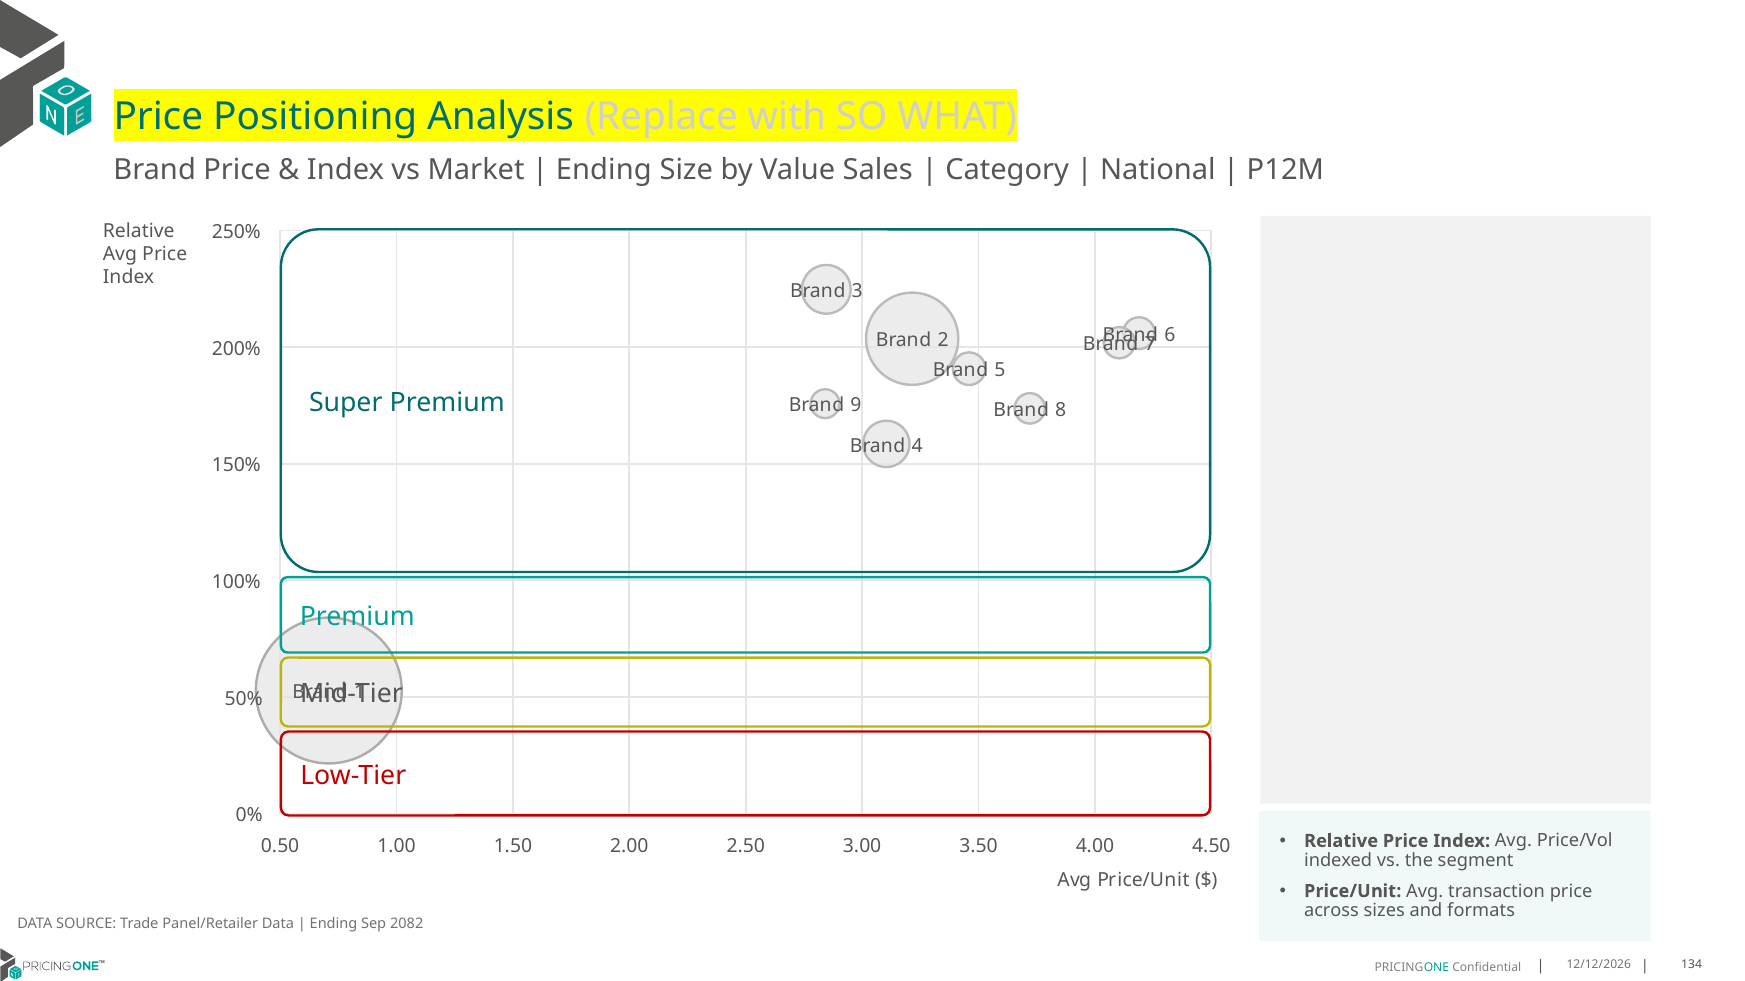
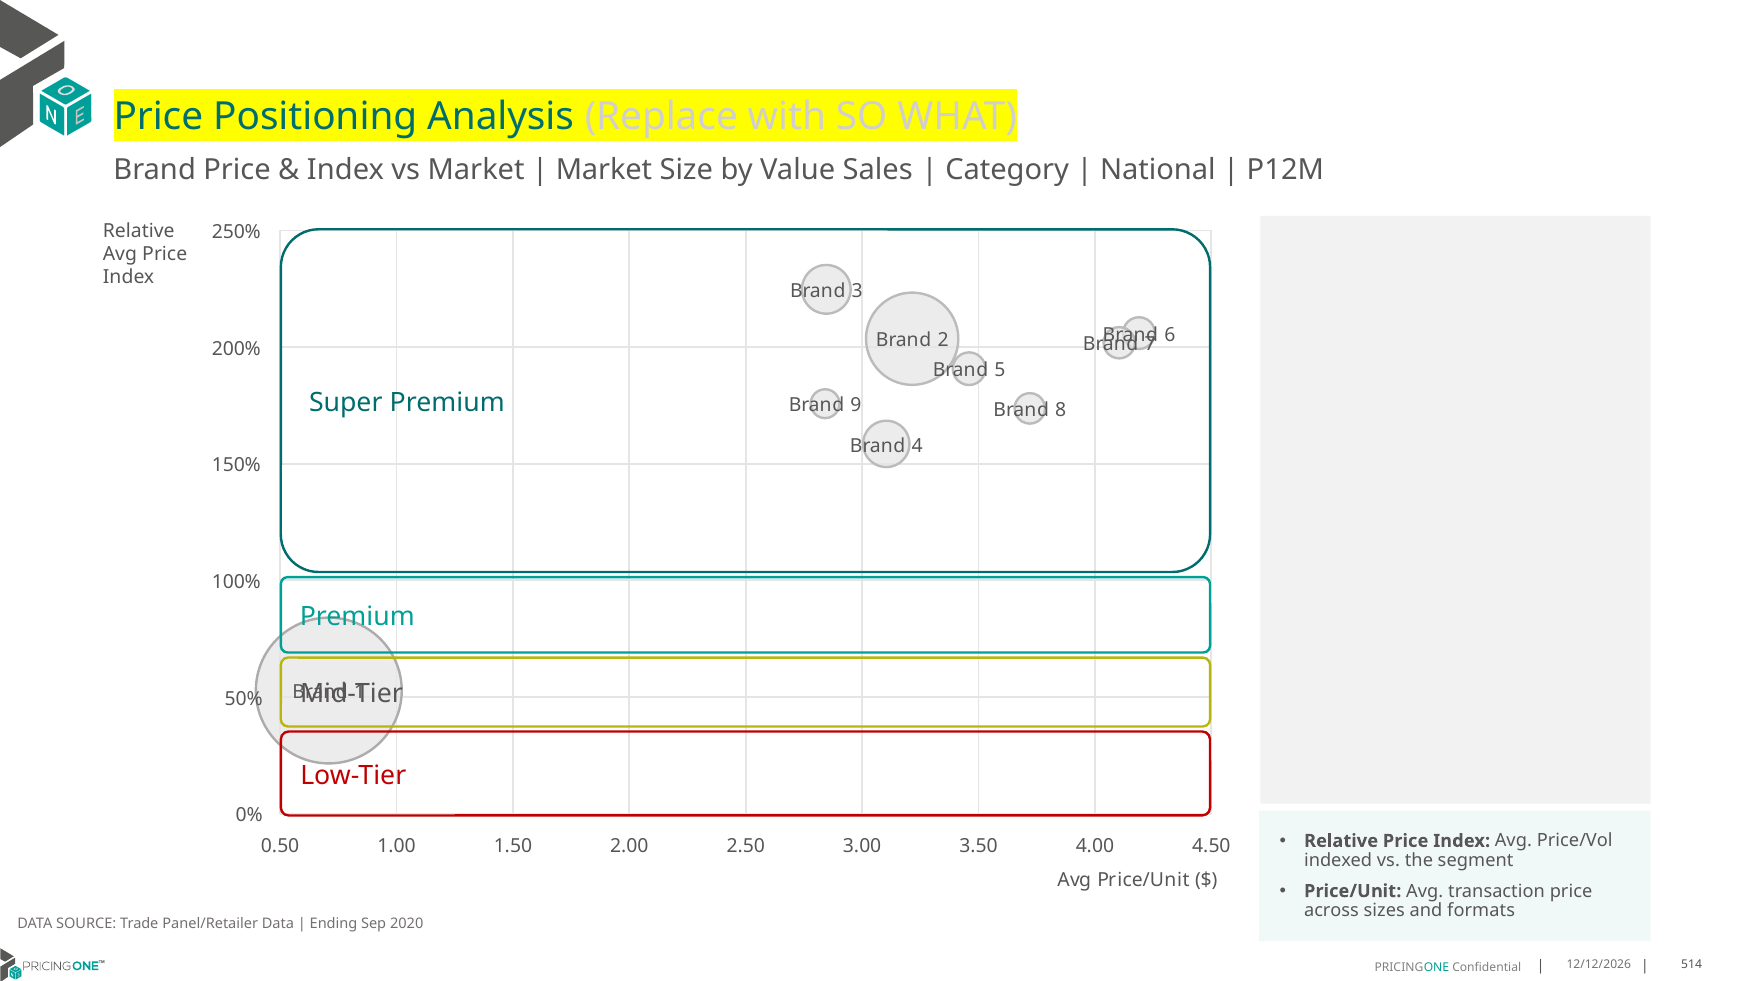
Ending at (604, 170): Ending -> Market
2082: 2082 -> 2020
134: 134 -> 514
